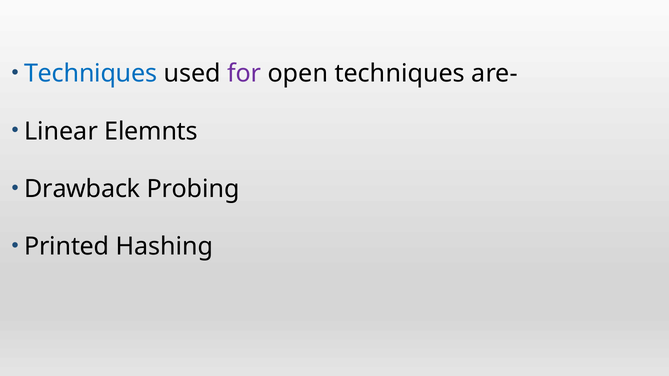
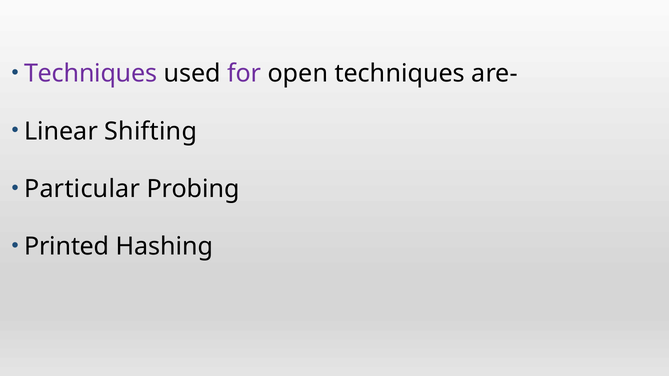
Techniques at (91, 74) colour: blue -> purple
Elemnts: Elemnts -> Shifting
Drawback: Drawback -> Particular
